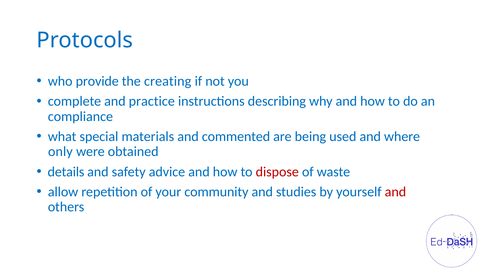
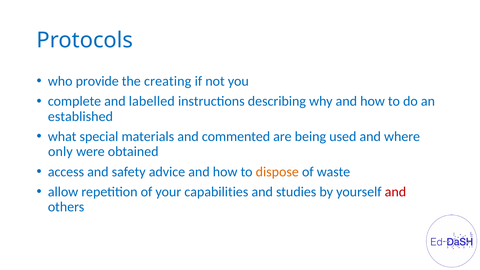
practice: practice -> labelled
compliance: compliance -> established
details: details -> access
dispose colour: red -> orange
community: community -> capabilities
